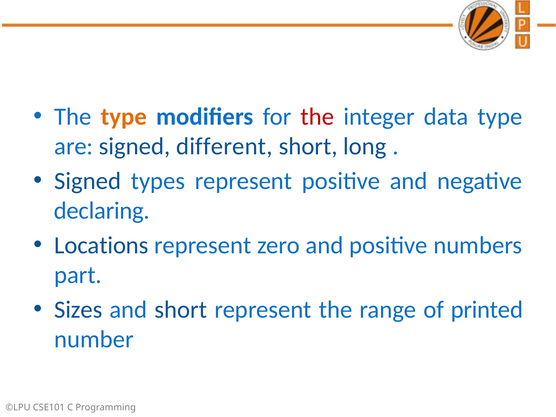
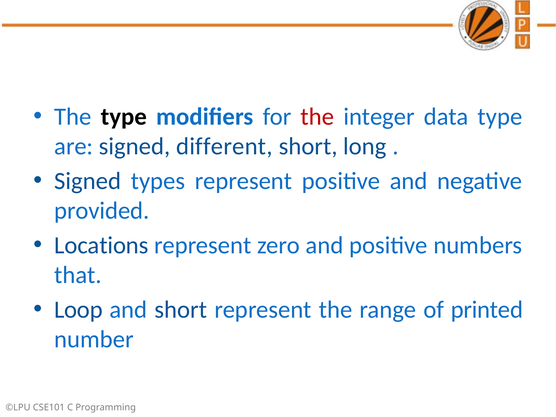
type at (124, 117) colour: orange -> black
declaring: declaring -> provided
part: part -> that
Sizes: Sizes -> Loop
